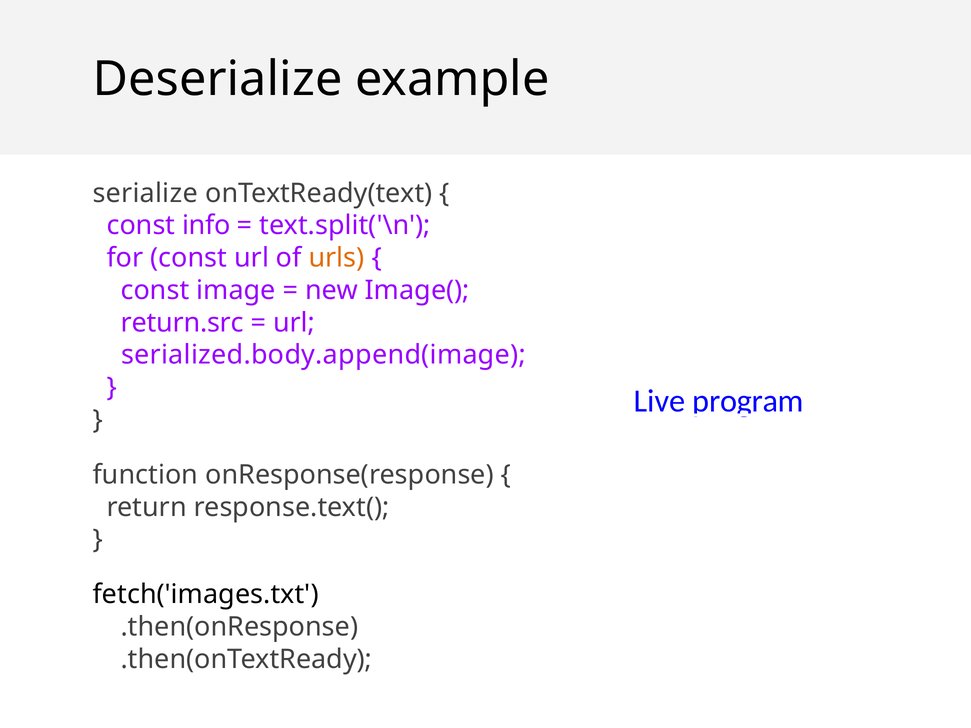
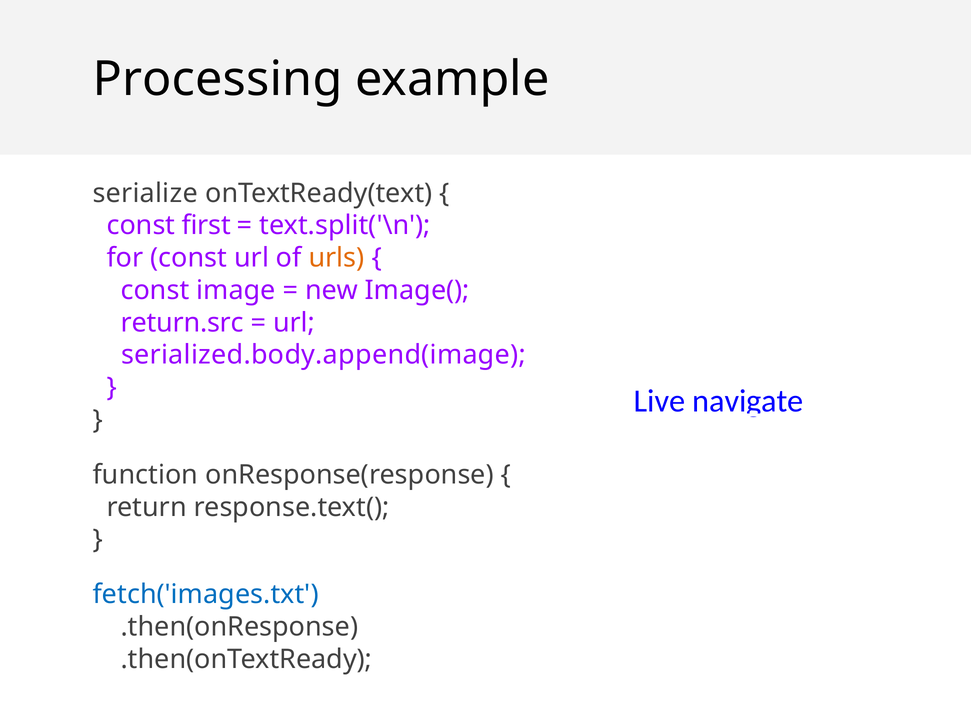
Deserialize: Deserialize -> Processing
info: info -> first
program: program -> navigate
fetch('images.txt colour: black -> blue
